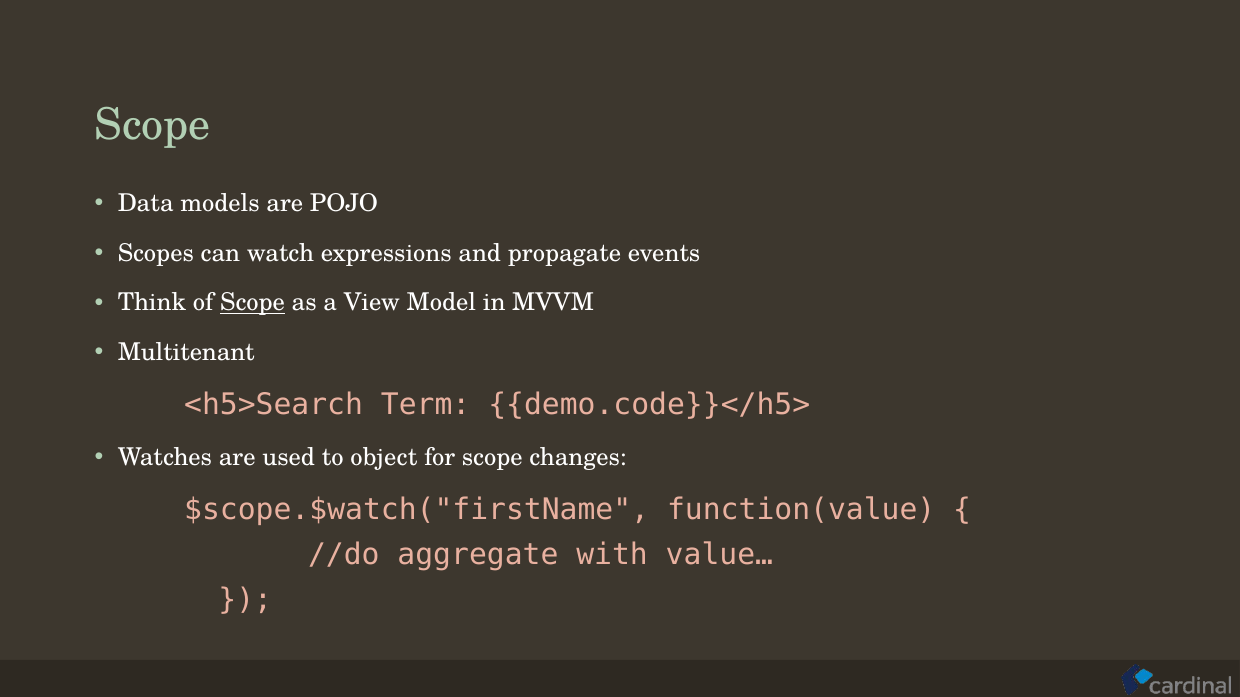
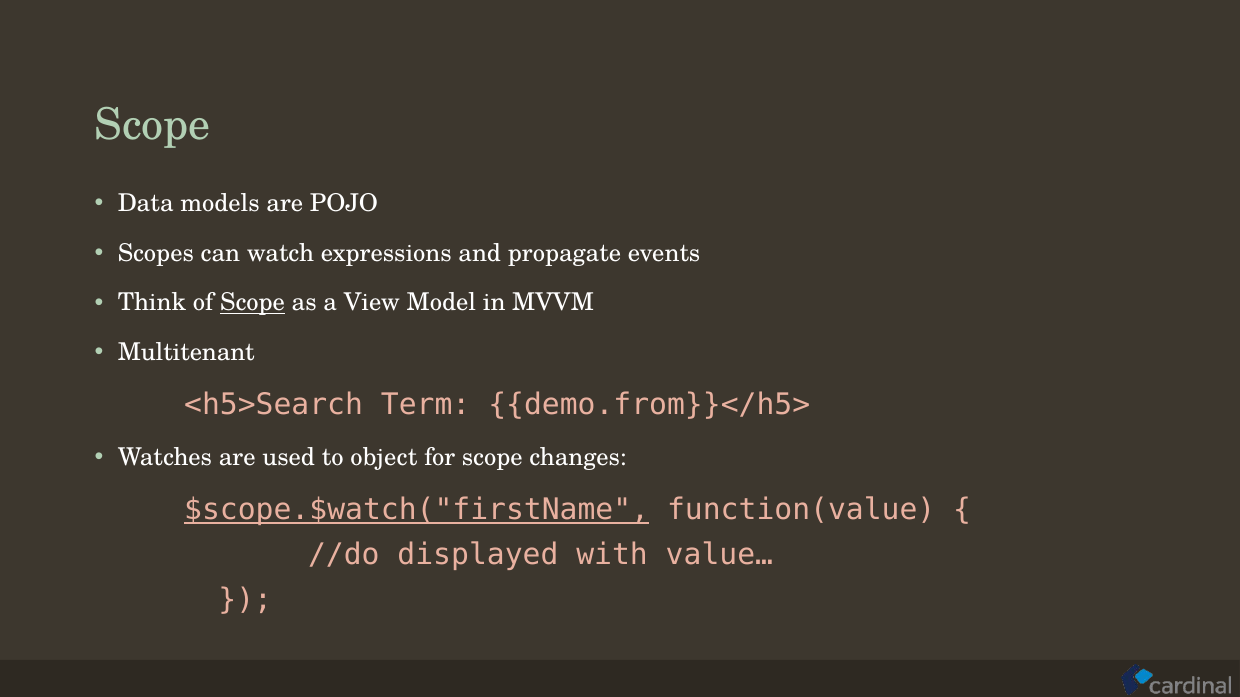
demo.code}}</h5>: demo.code}}</h5> -> demo.from}}</h5>
$scope.$watch("firstName underline: none -> present
aggregate: aggregate -> displayed
